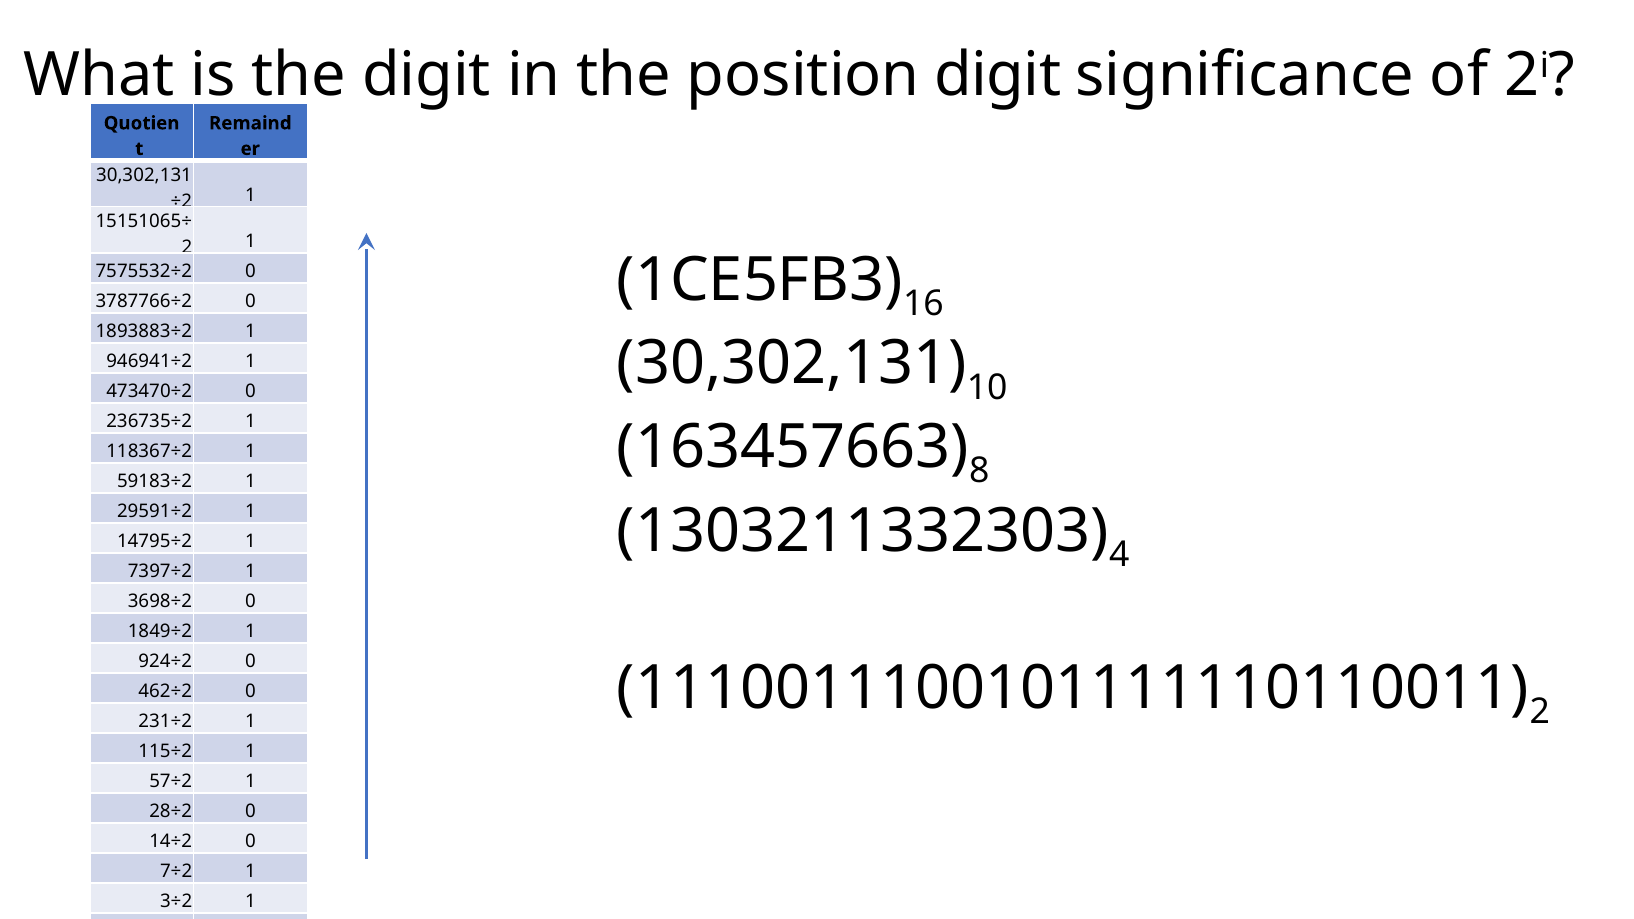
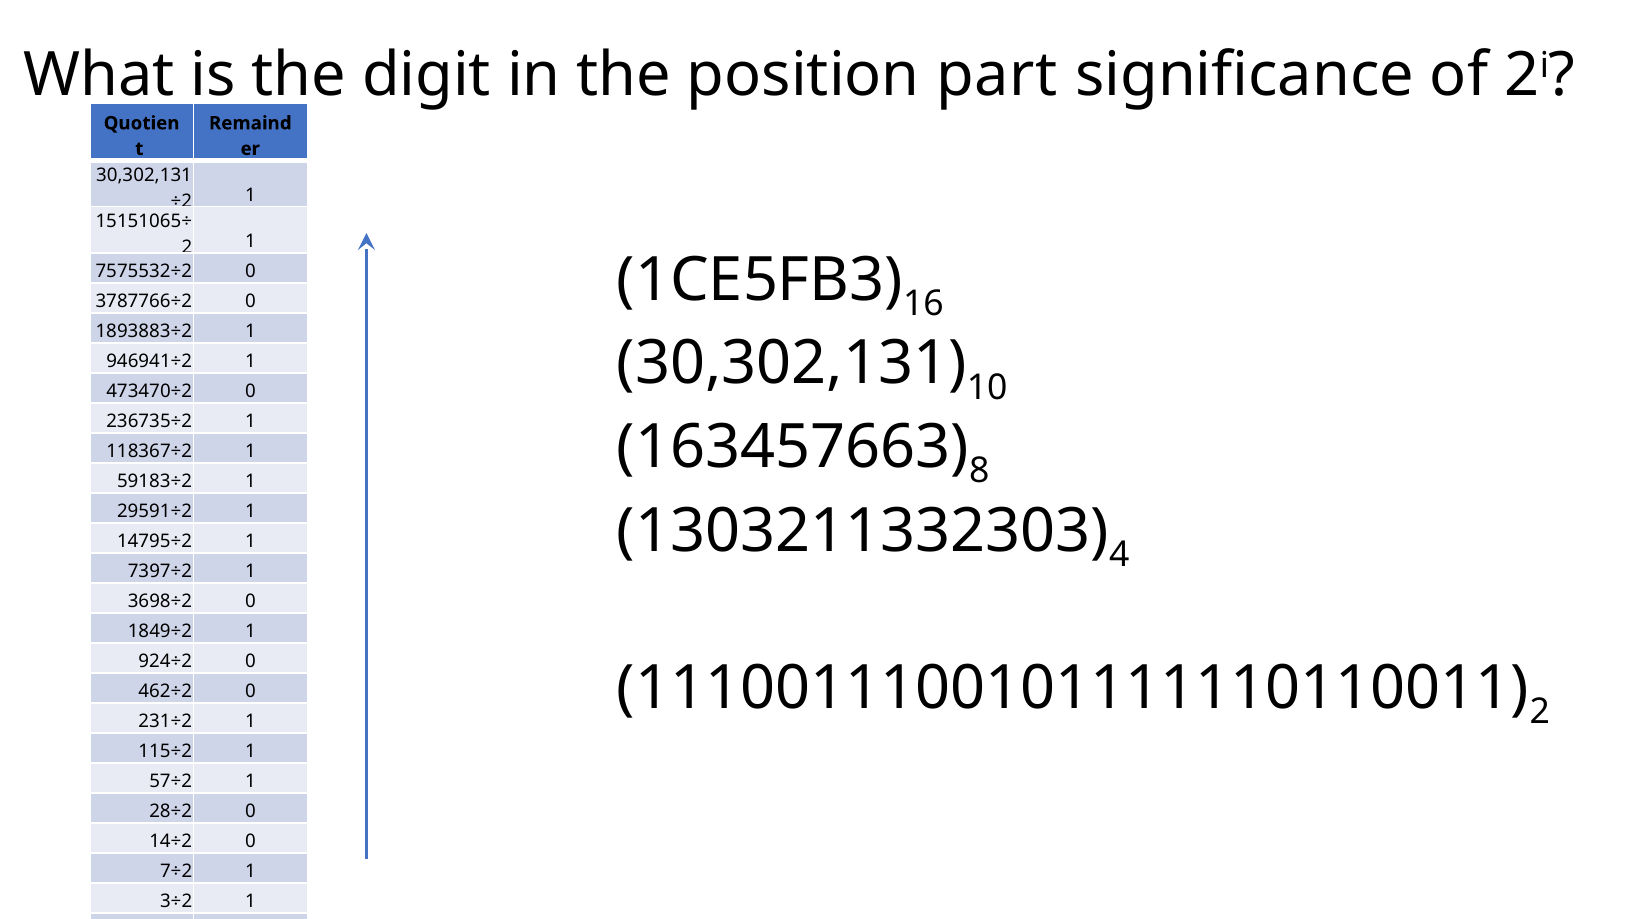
position digit: digit -> part
